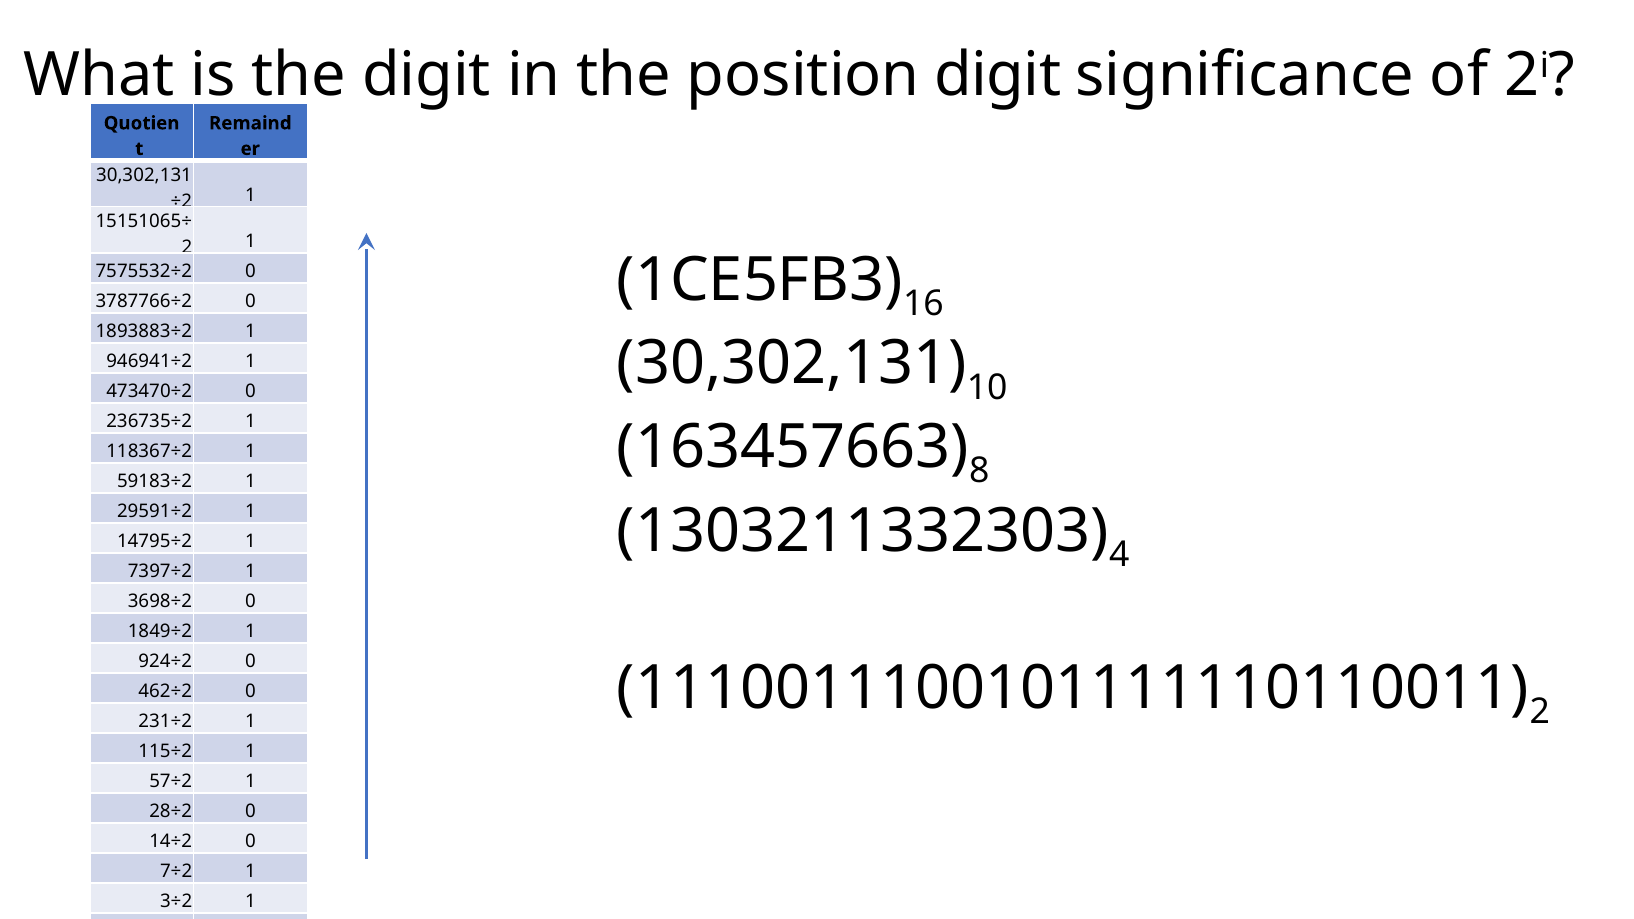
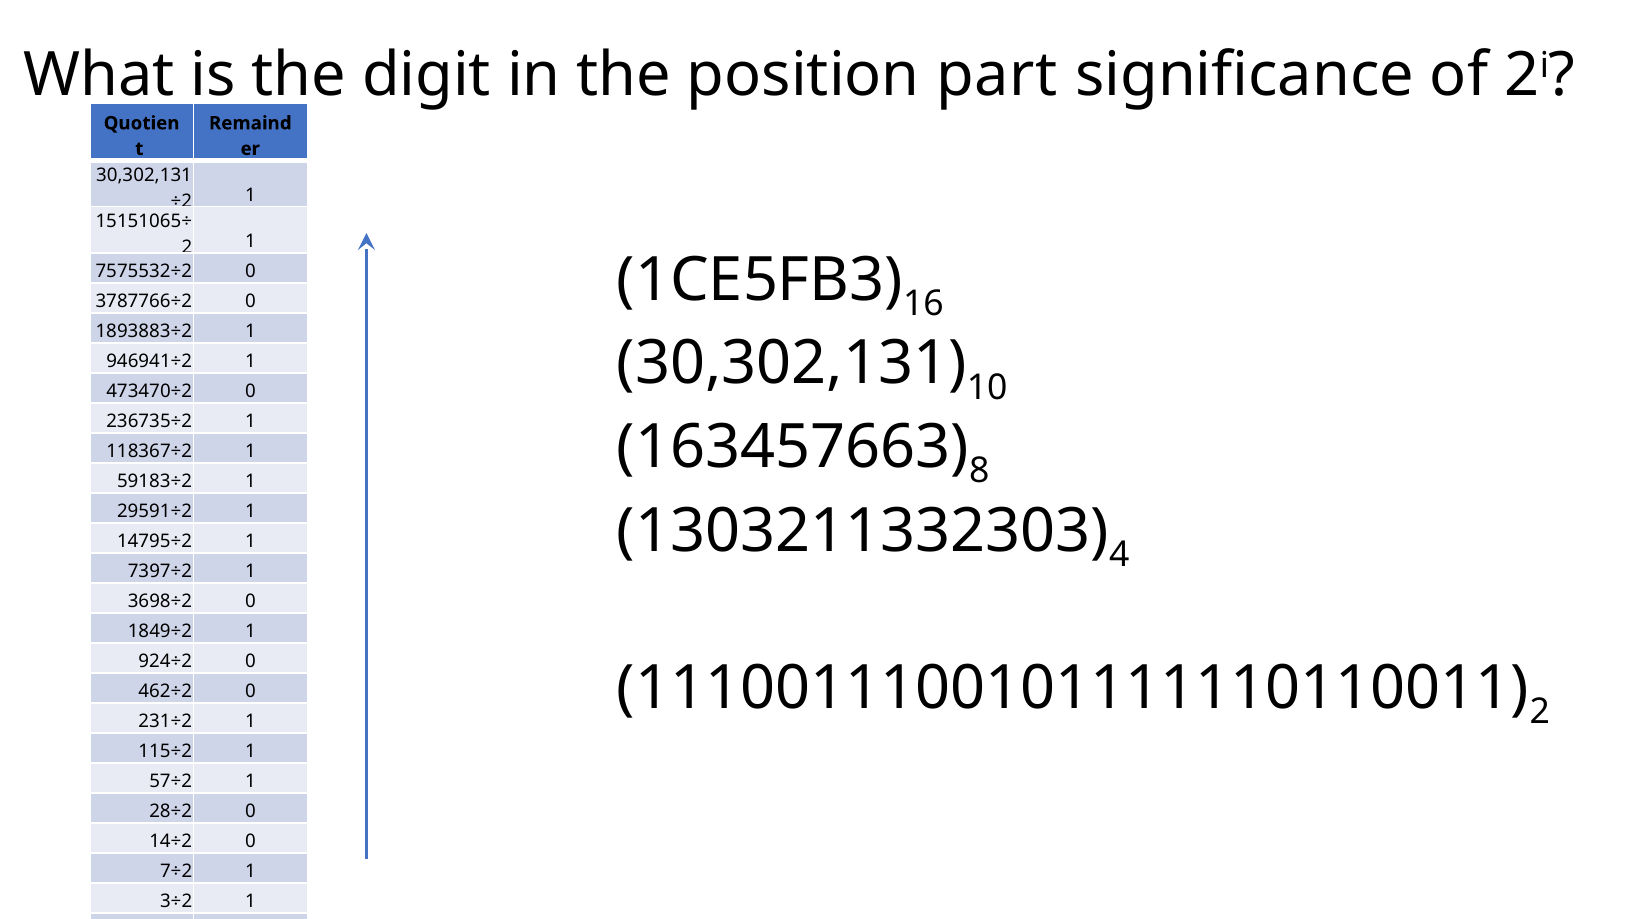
position digit: digit -> part
